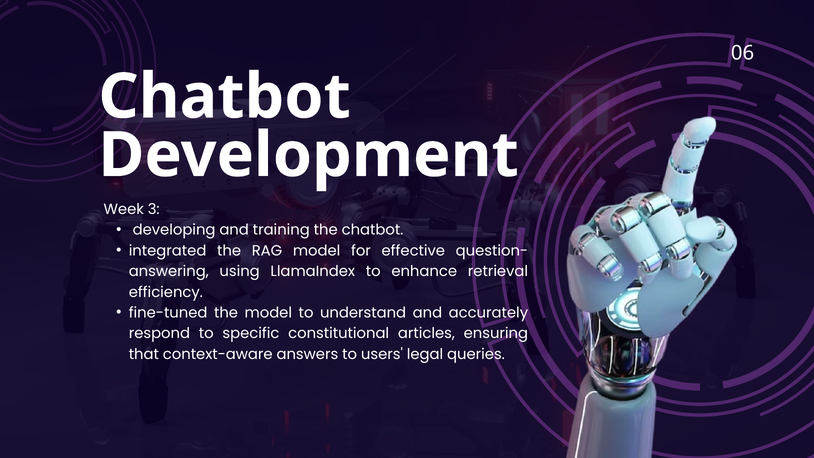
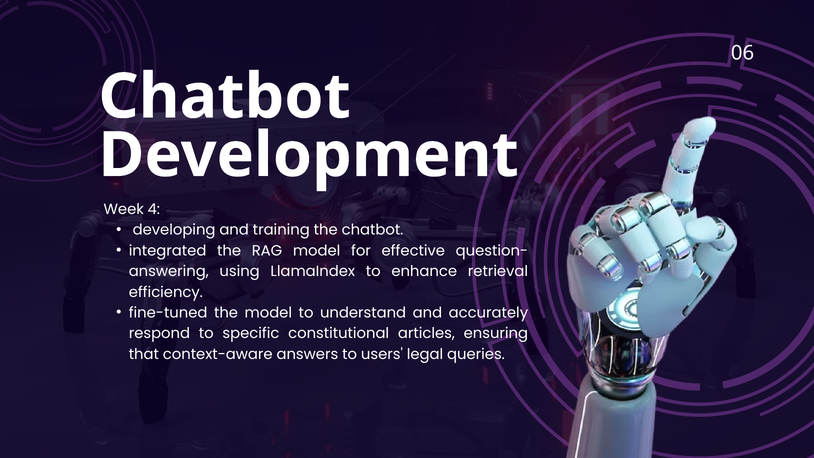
3: 3 -> 4
